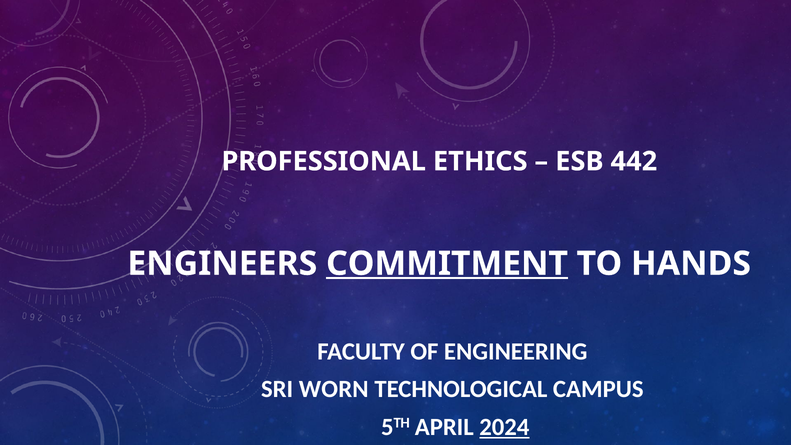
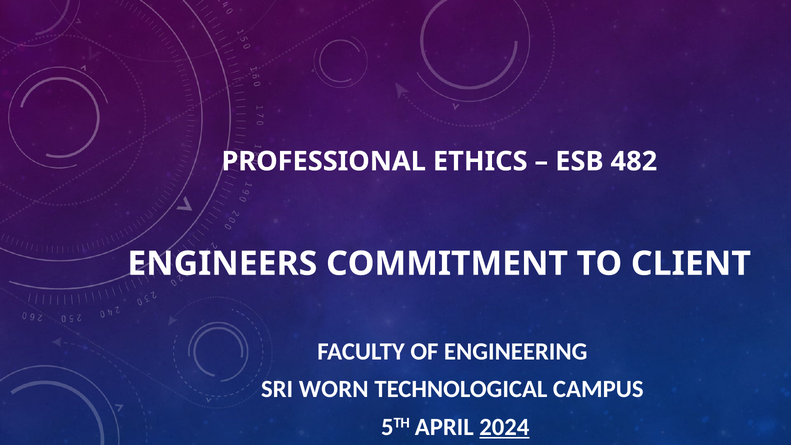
442: 442 -> 482
COMMITMENT underline: present -> none
HANDS: HANDS -> CLIENT
